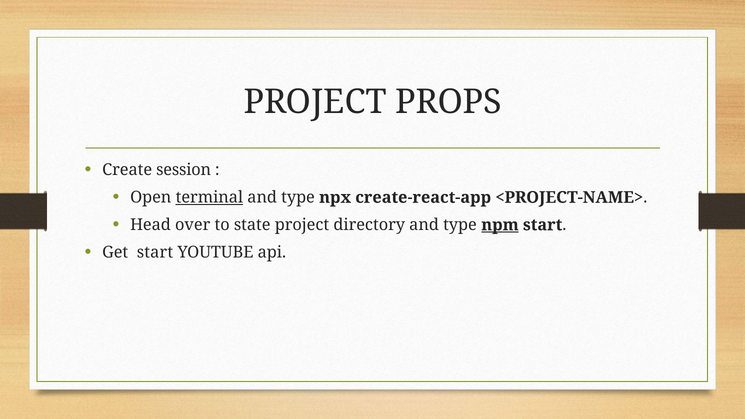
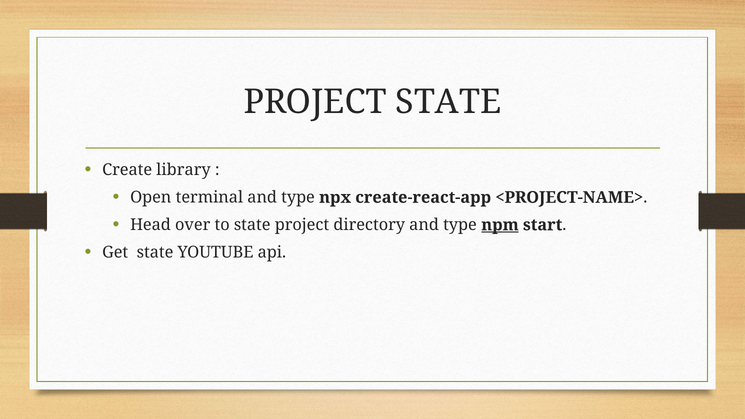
PROJECT PROPS: PROPS -> STATE
session: session -> library
terminal underline: present -> none
Get start: start -> state
